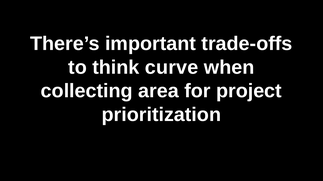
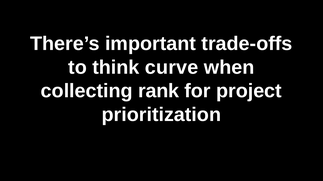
area: area -> rank
